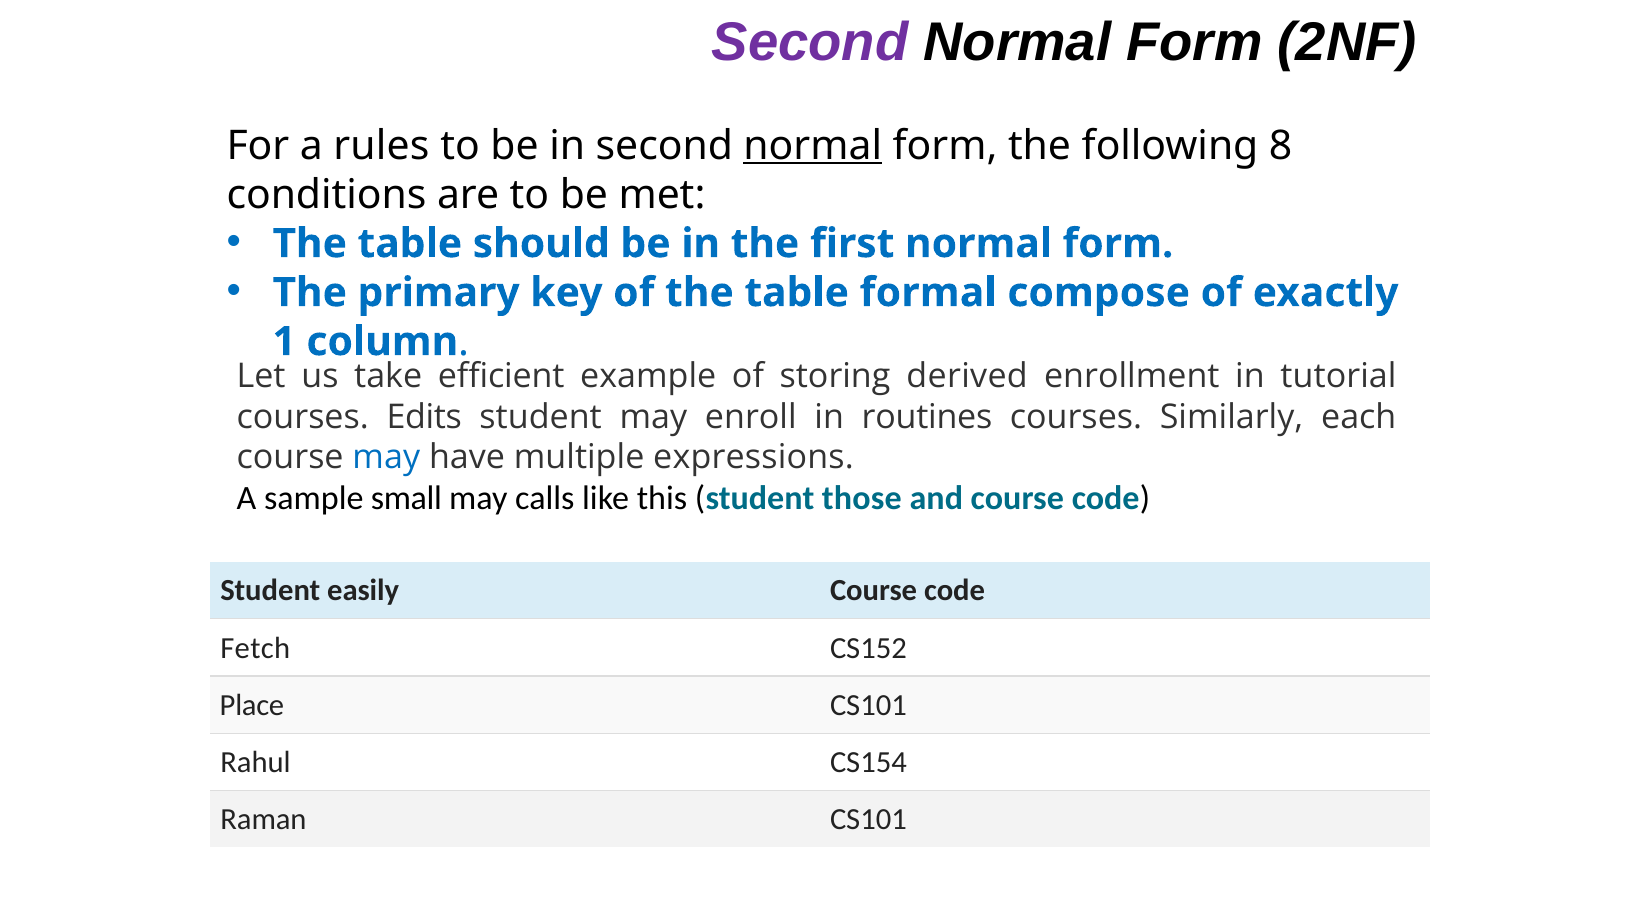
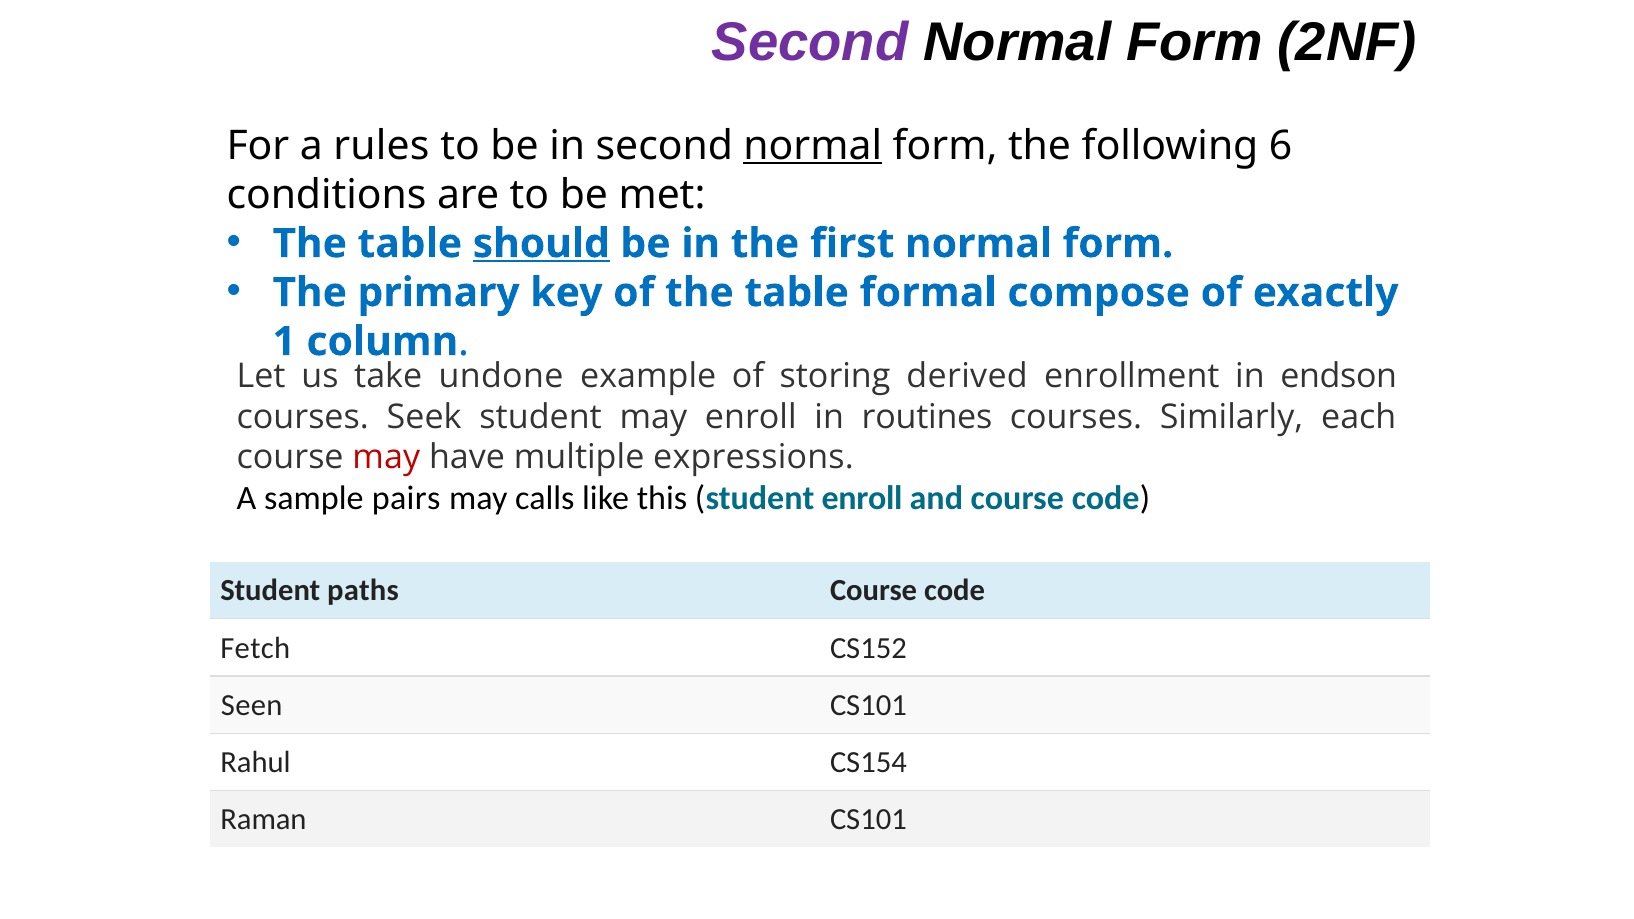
8: 8 -> 6
should underline: none -> present
efficient: efficient -> undone
tutorial: tutorial -> endson
Edits: Edits -> Seek
may at (386, 458) colour: blue -> red
small: small -> pairs
student those: those -> enroll
easily: easily -> paths
Place: Place -> Seen
